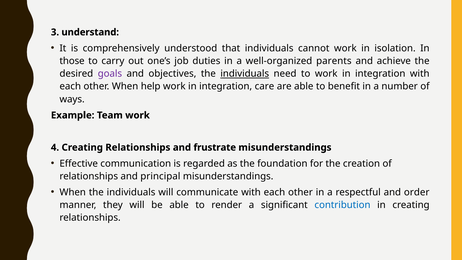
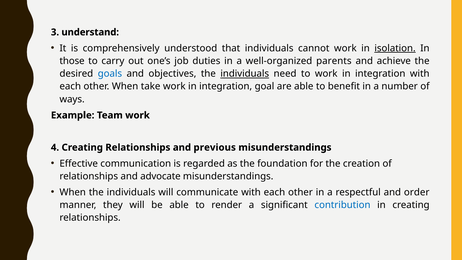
isolation underline: none -> present
goals colour: purple -> blue
help: help -> take
care: care -> goal
frustrate: frustrate -> previous
principal: principal -> advocate
